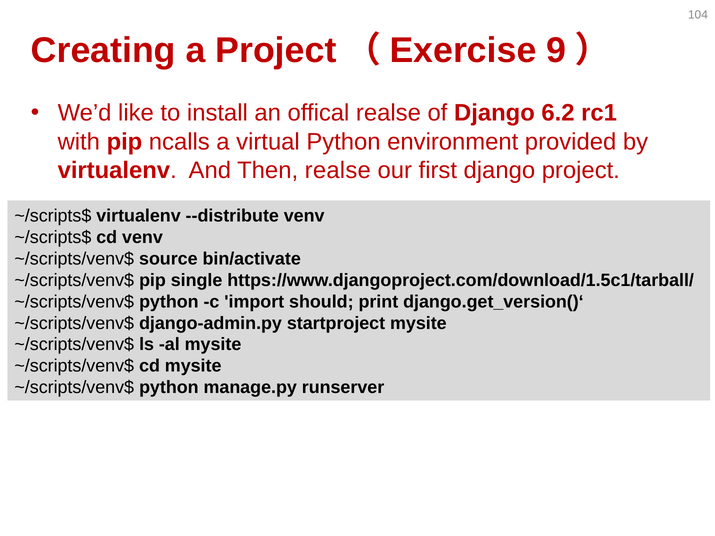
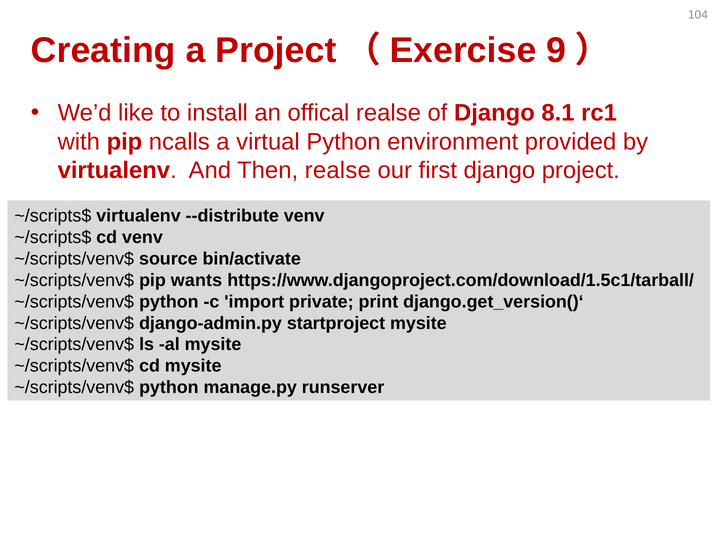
6.2: 6.2 -> 8.1
single: single -> wants
should: should -> private
